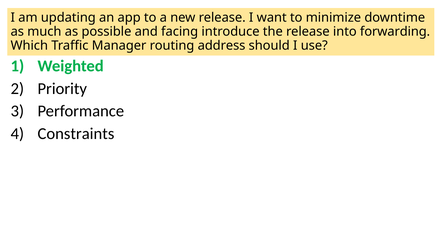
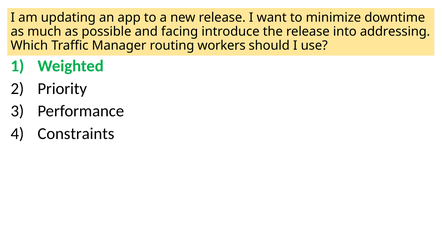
forwarding: forwarding -> addressing
address: address -> workers
